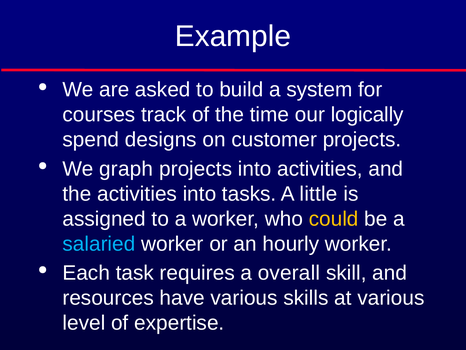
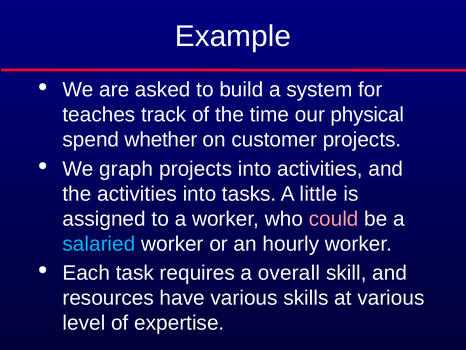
courses: courses -> teaches
logically: logically -> physical
designs: designs -> whether
could colour: yellow -> pink
